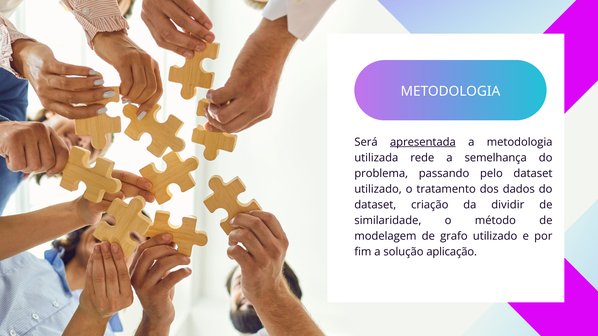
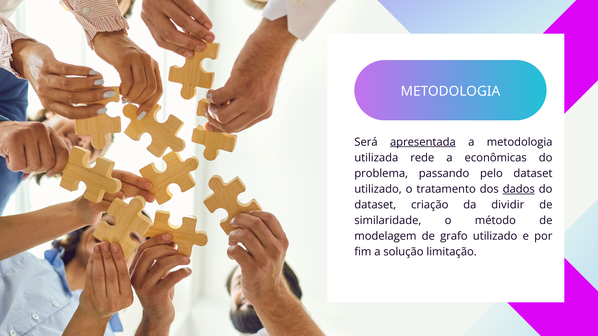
semelhança: semelhança -> econômicas
dados underline: none -> present
aplicação: aplicação -> limitação
